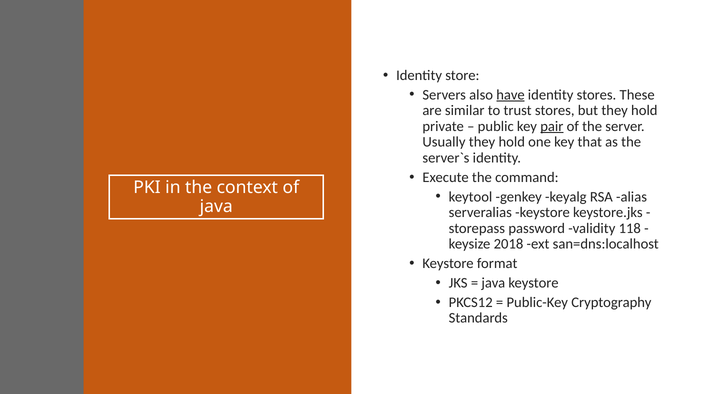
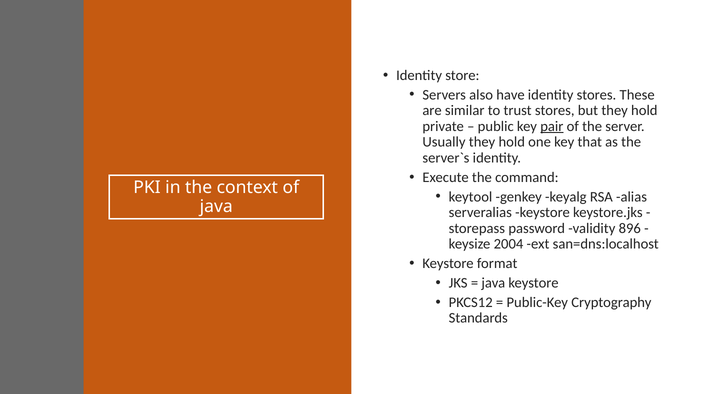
have underline: present -> none
118: 118 -> 896
2018: 2018 -> 2004
